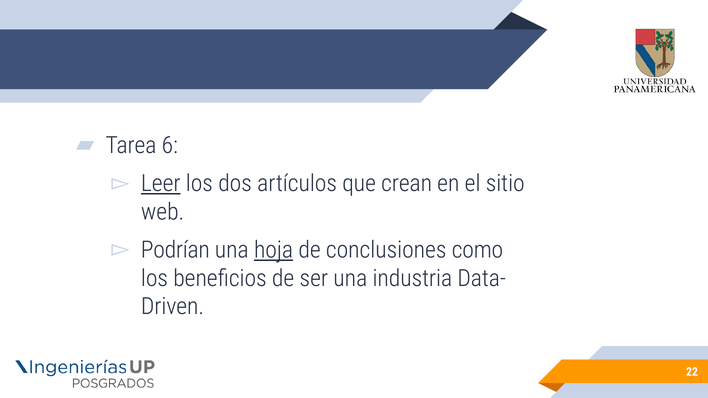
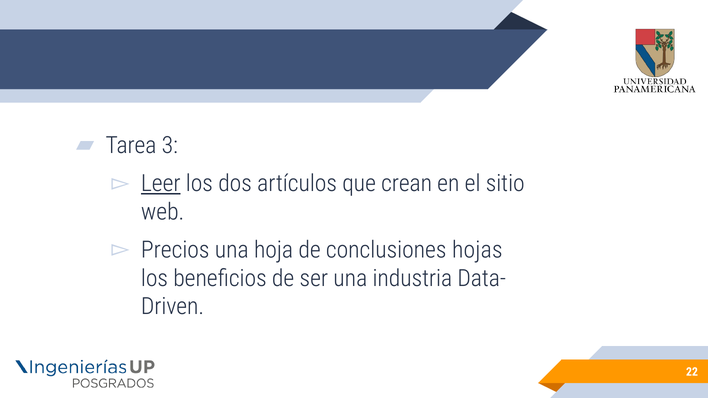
6: 6 -> 3
Podrían: Podrían -> Precios
hoja underline: present -> none
como: como -> hojas
